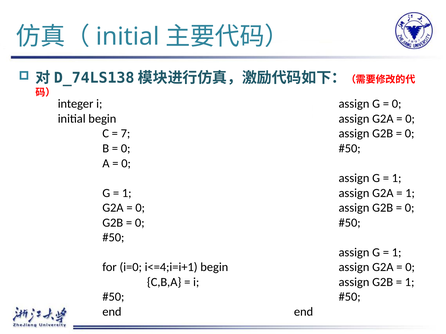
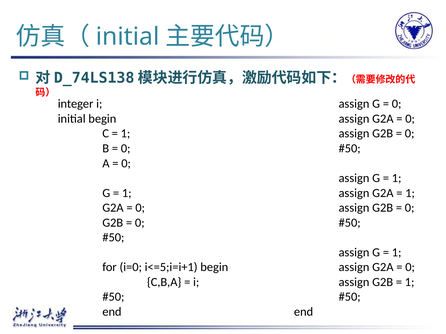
7 at (125, 134): 7 -> 1
i<=4;i=i+1: i<=4;i=i+1 -> i<=5;i=i+1
